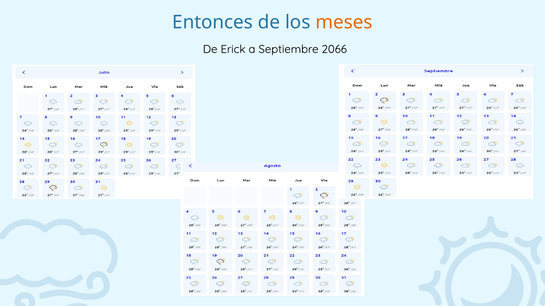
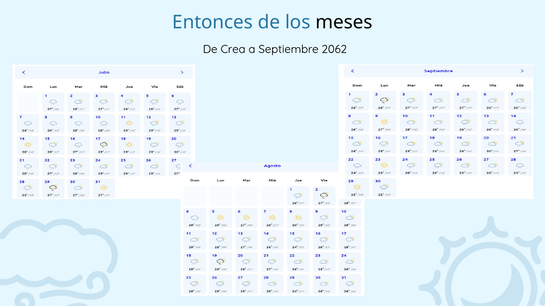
meses colour: orange -> black
Erick: Erick -> Crea
2066: 2066 -> 2062
